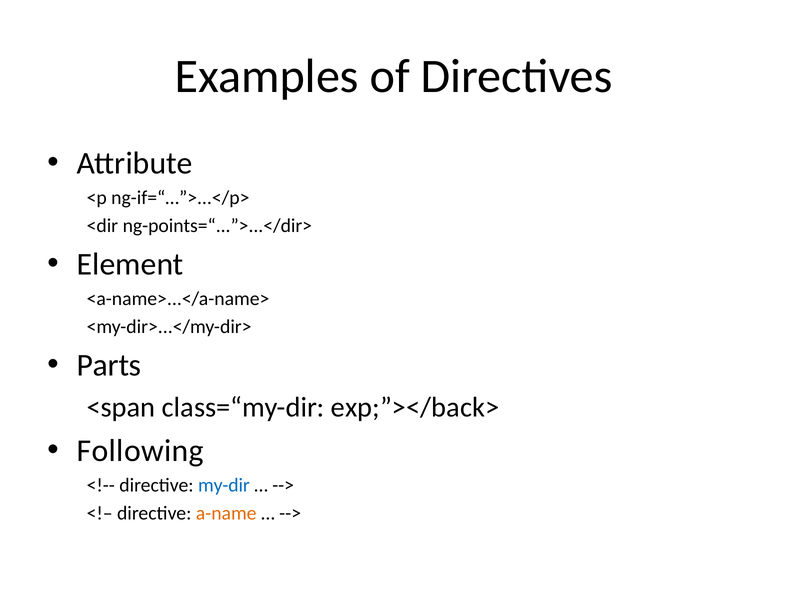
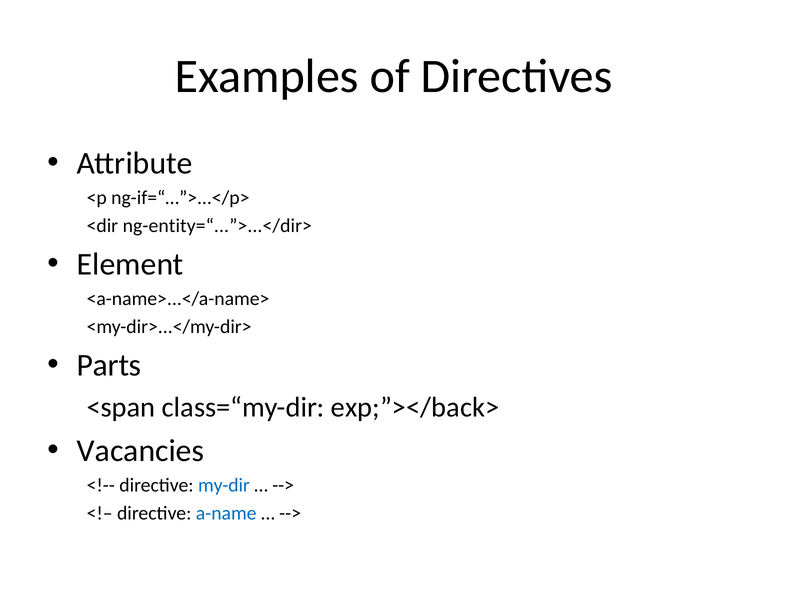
ng-points=“...”>...</dir>: ng-points=“...”>...</dir> -> ng-entity=“...”>...</dir>
Following: Following -> Vacancies
a-name colour: orange -> blue
